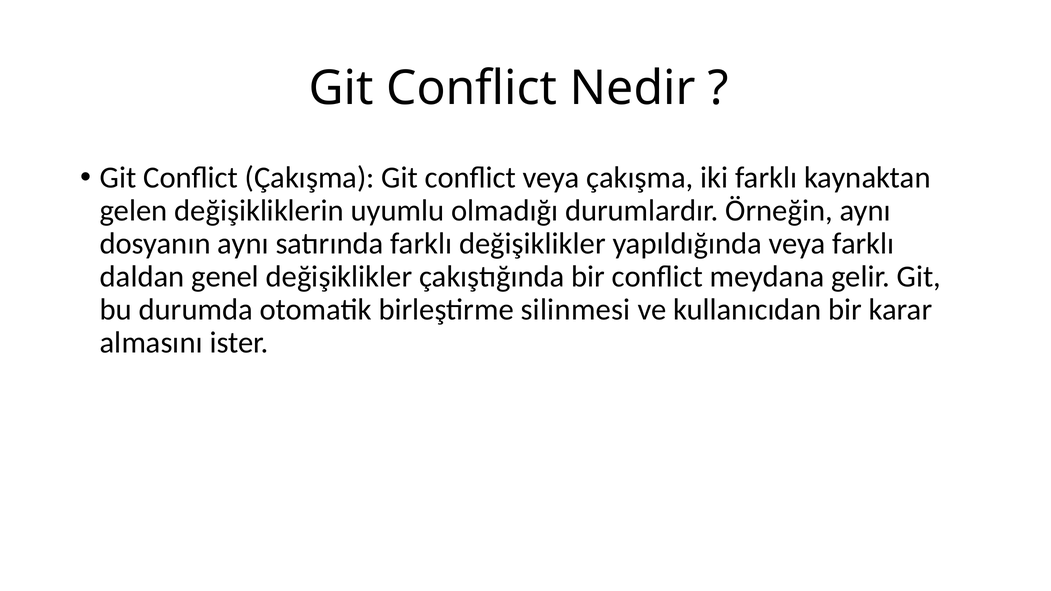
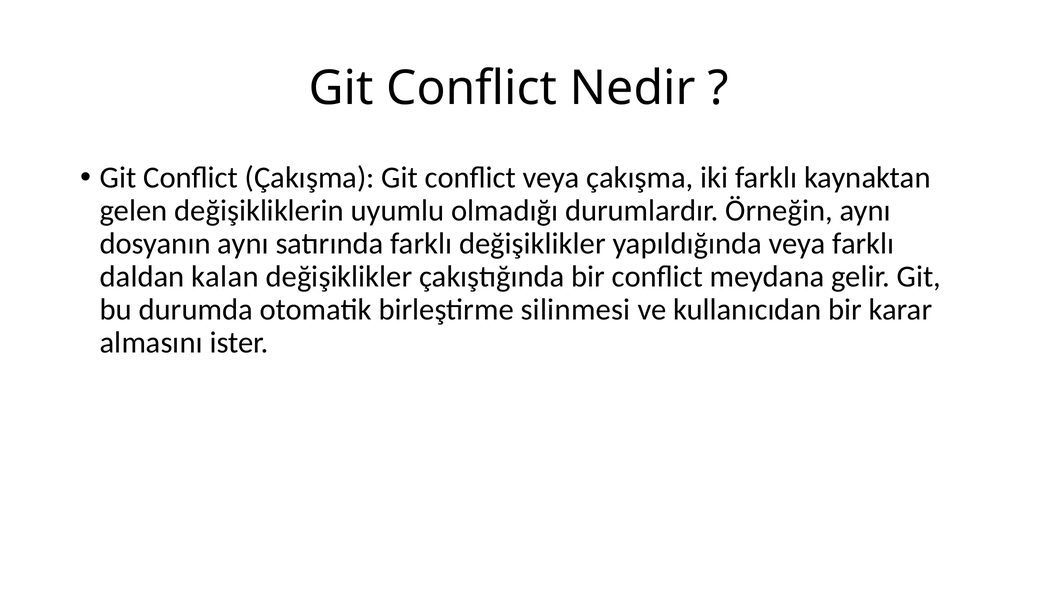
genel: genel -> kalan
